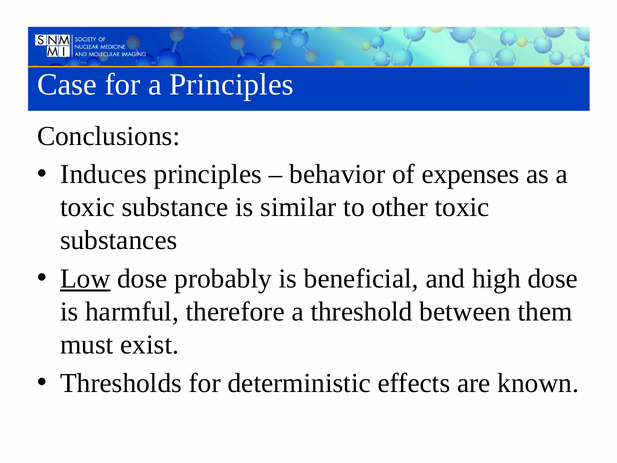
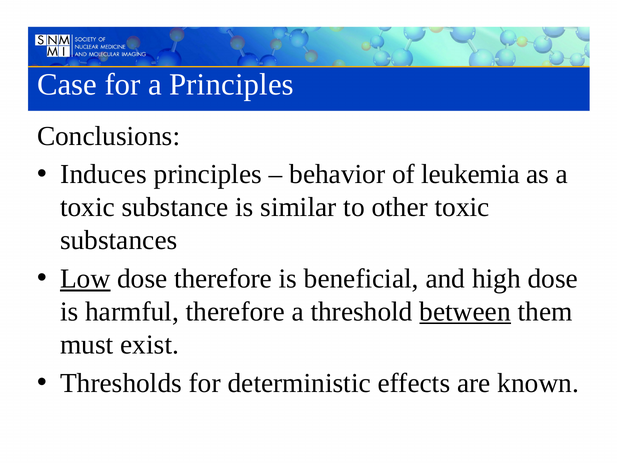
expenses: expenses -> leukemia
dose probably: probably -> therefore
between underline: none -> present
